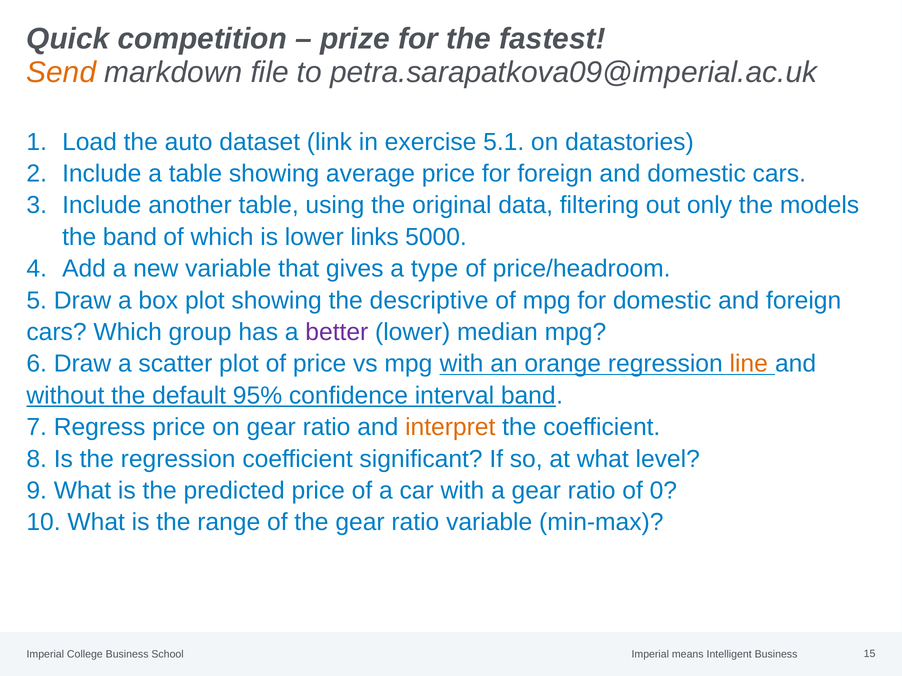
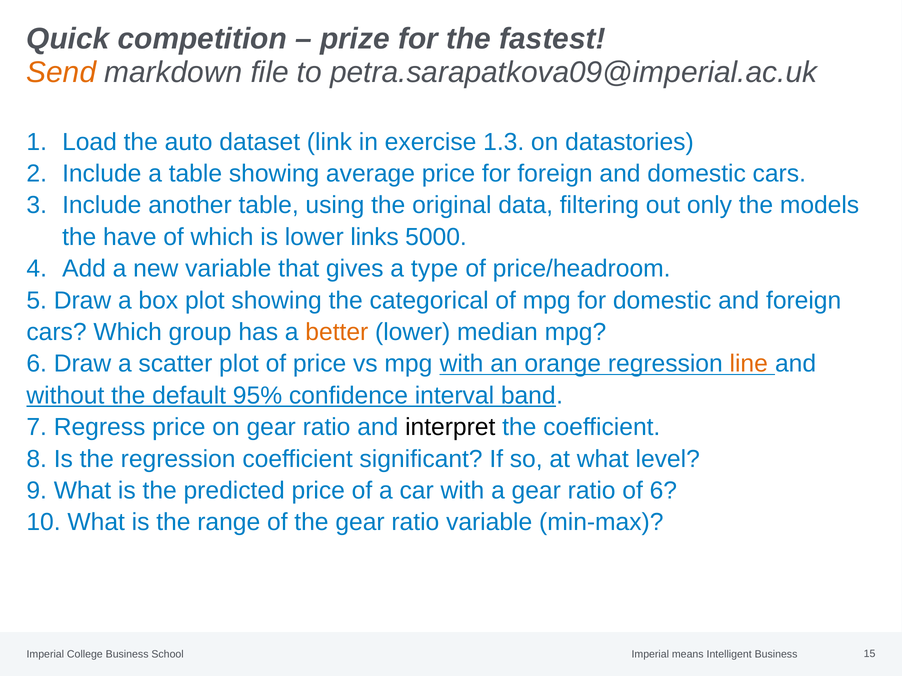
5.1: 5.1 -> 1.3
the band: band -> have
descriptive: descriptive -> categorical
better colour: purple -> orange
interpret colour: orange -> black
of 0: 0 -> 6
